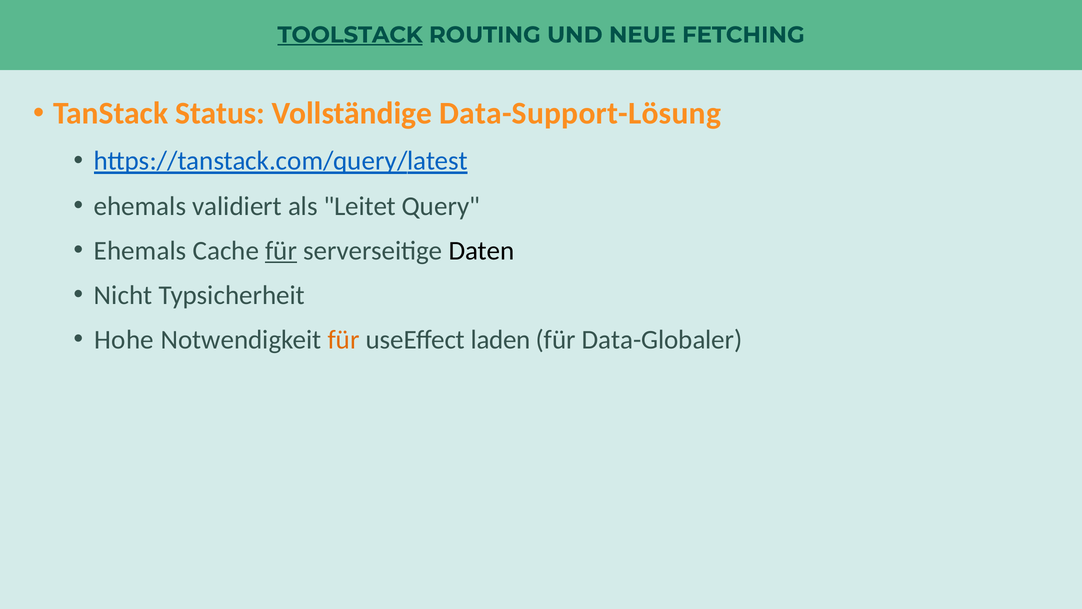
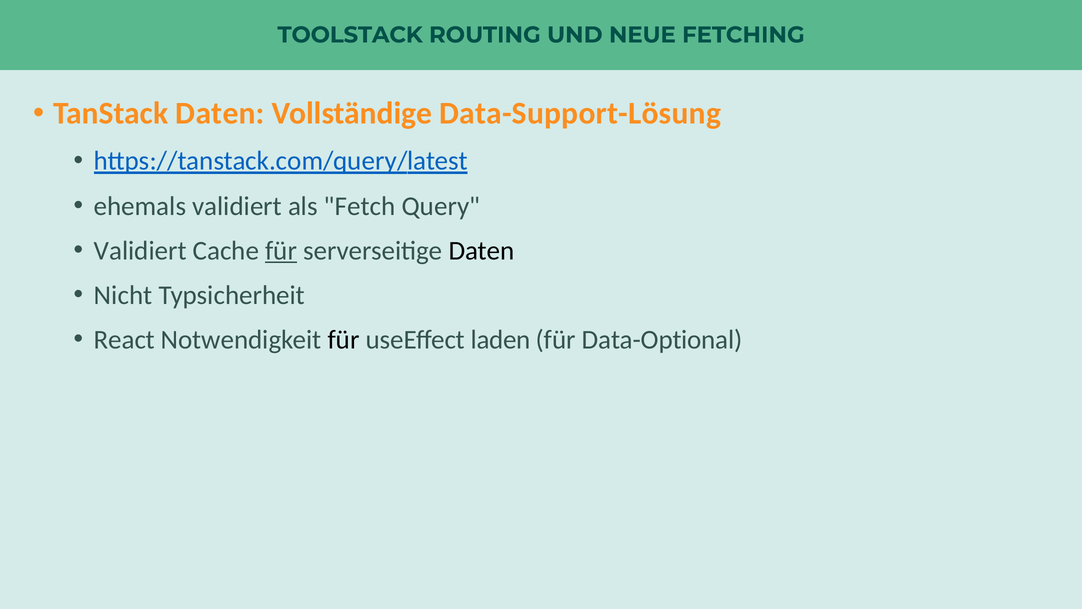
TOOLSTACK underline: present -> none
TanStack Status: Status -> Daten
Leitet: Leitet -> Fetch
Ehemals at (140, 251): Ehemals -> Validiert
Hohe: Hohe -> React
für at (344, 340) colour: orange -> black
Data-Globaler: Data-Globaler -> Data-Optional
